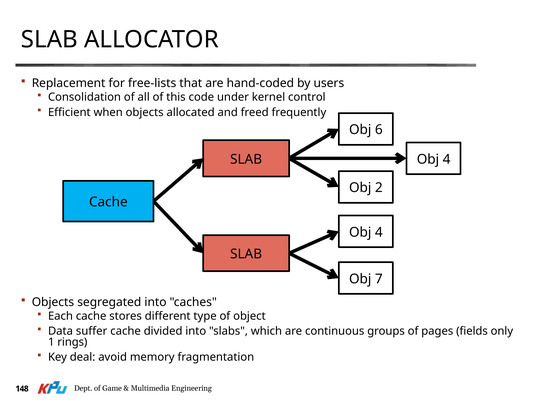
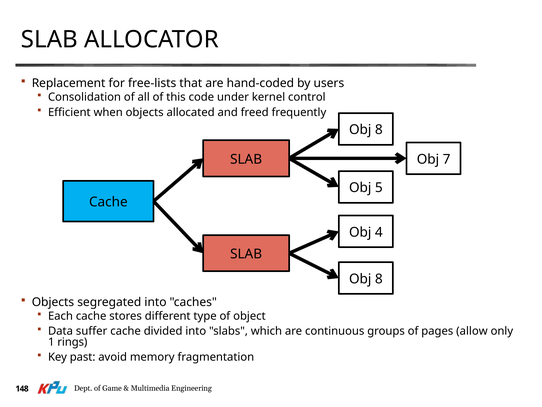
6 at (379, 130): 6 -> 8
4 at (447, 159): 4 -> 7
2: 2 -> 5
7 at (379, 279): 7 -> 8
fields: fields -> allow
deal: deal -> past
